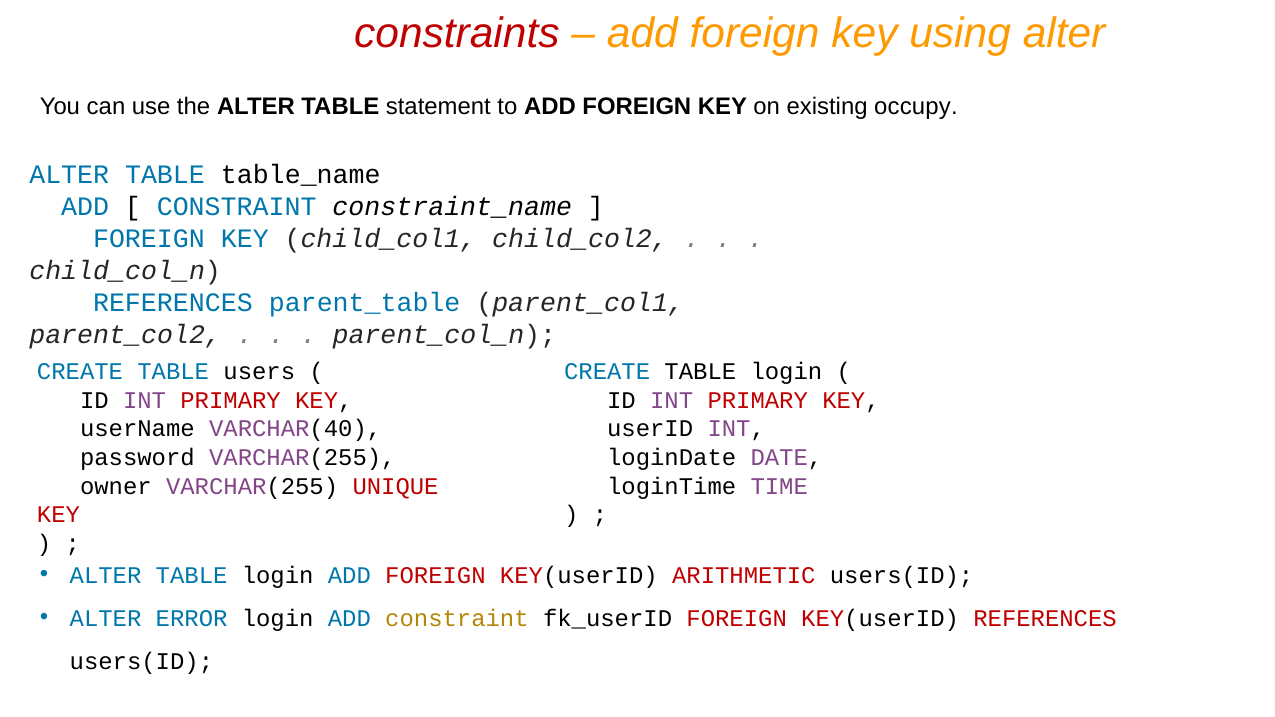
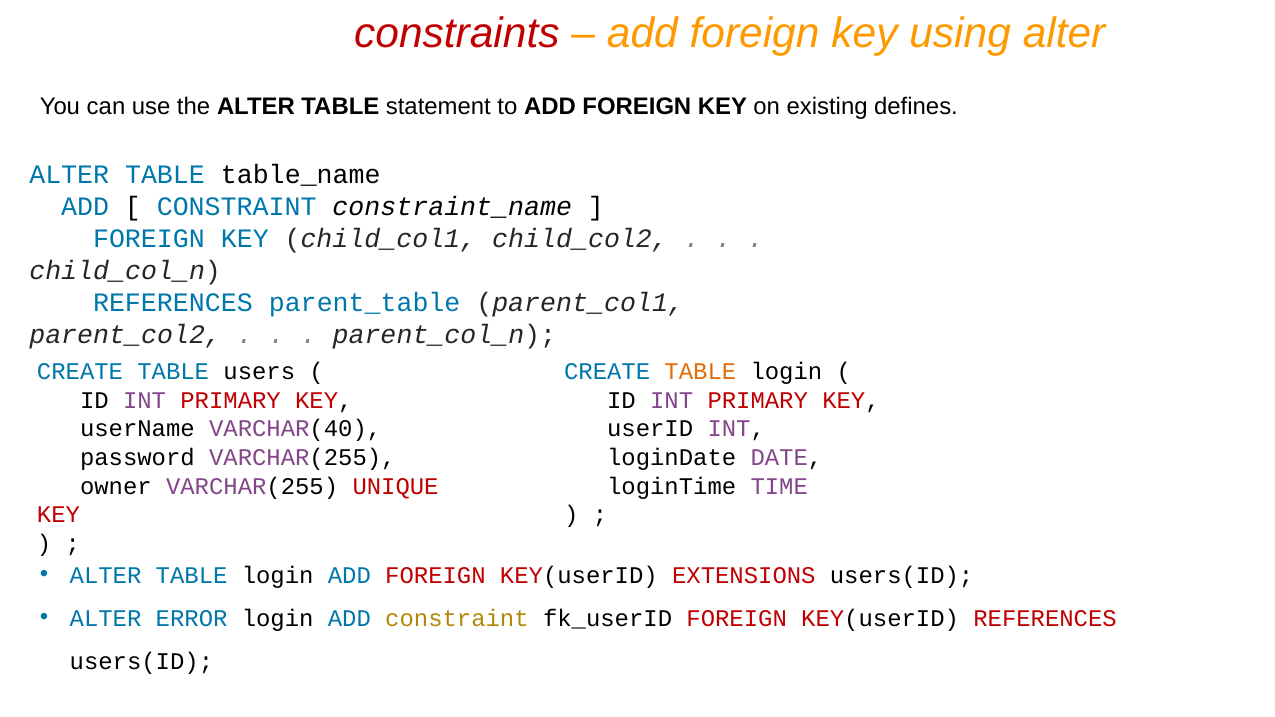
occupy: occupy -> defines
TABLE at (700, 372) colour: black -> orange
ARITHMETIC: ARITHMETIC -> EXTENSIONS
